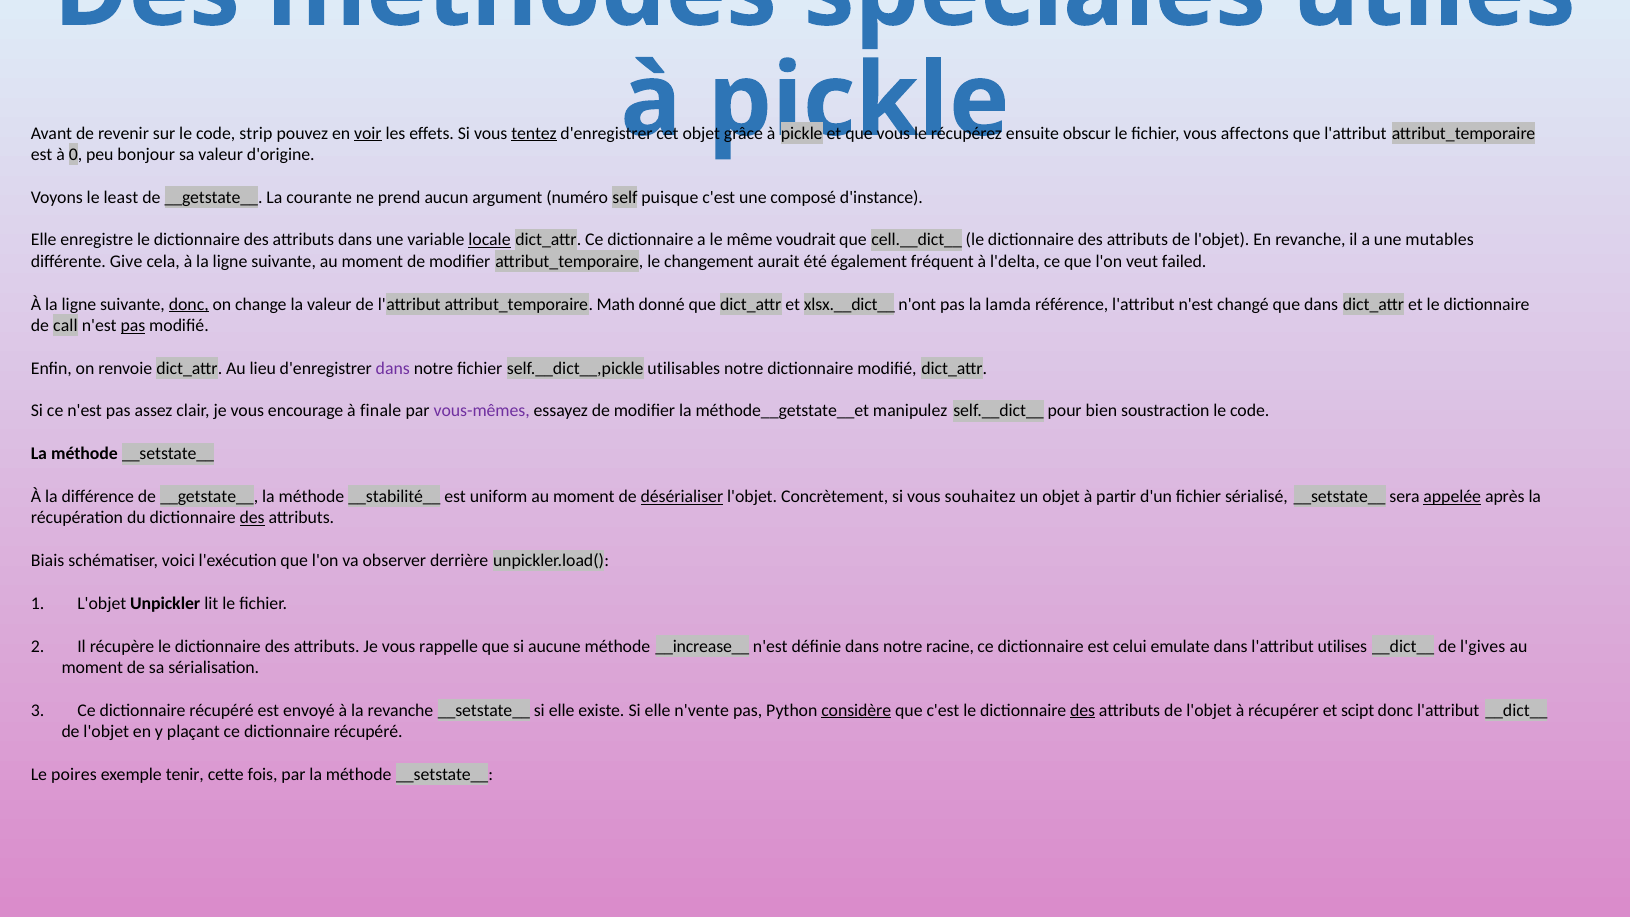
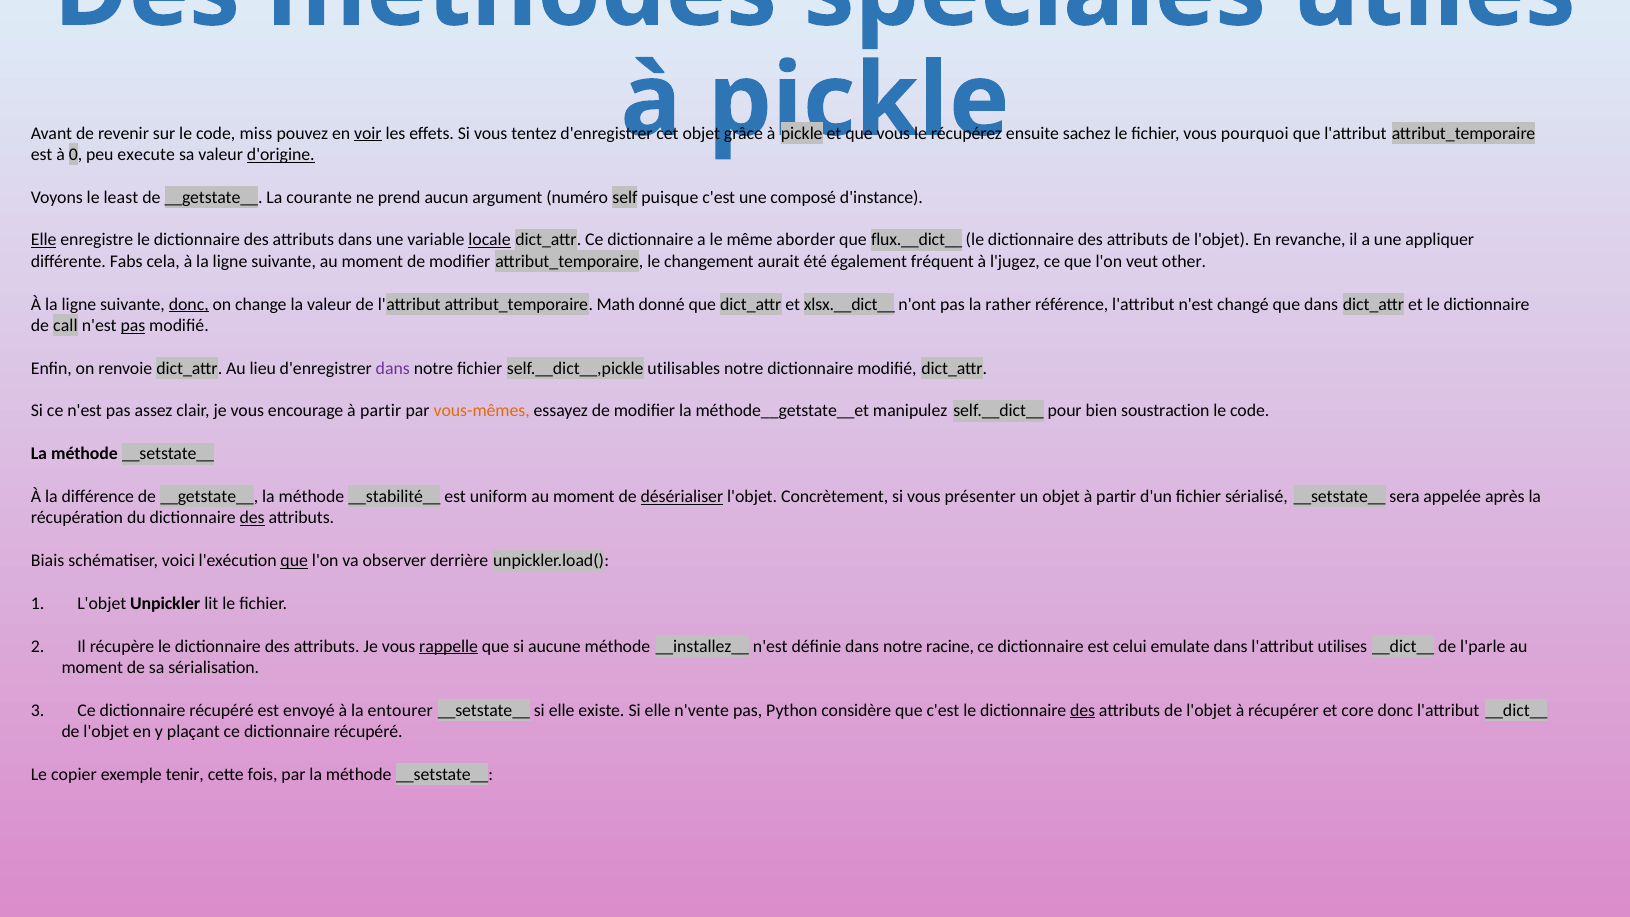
strip: strip -> miss
tentez underline: present -> none
obscur: obscur -> sachez
affectons: affectons -> pourquoi
bonjour: bonjour -> execute
d'origine underline: none -> present
Elle at (44, 240) underline: none -> present
voudrait: voudrait -> aborder
cell.__dict__: cell.__dict__ -> flux.__dict__
mutables: mutables -> appliquer
Give: Give -> Fabs
l'delta: l'delta -> l'jugez
failed: failed -> other
lamda: lamda -> rather
encourage à finale: finale -> partir
vous-mêmes colour: purple -> orange
souhaitez: souhaitez -> présenter
appelée underline: present -> none
que at (294, 561) underline: none -> present
rappelle underline: none -> present
__increase__: __increase__ -> __installez__
l'gives: l'gives -> l'parle
la revanche: revanche -> entourer
considère underline: present -> none
scipt: scipt -> core
poires: poires -> copier
